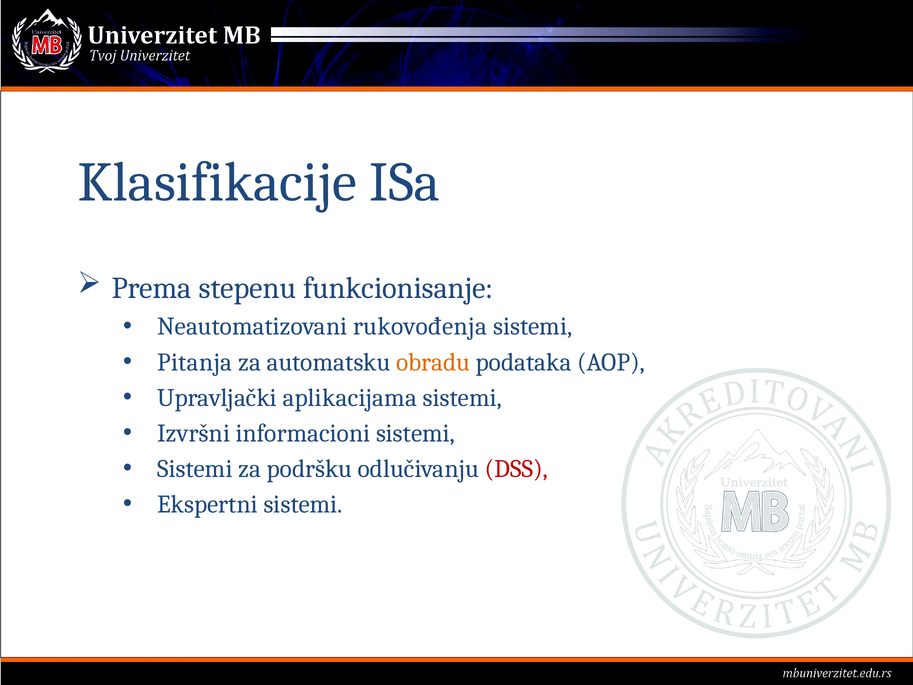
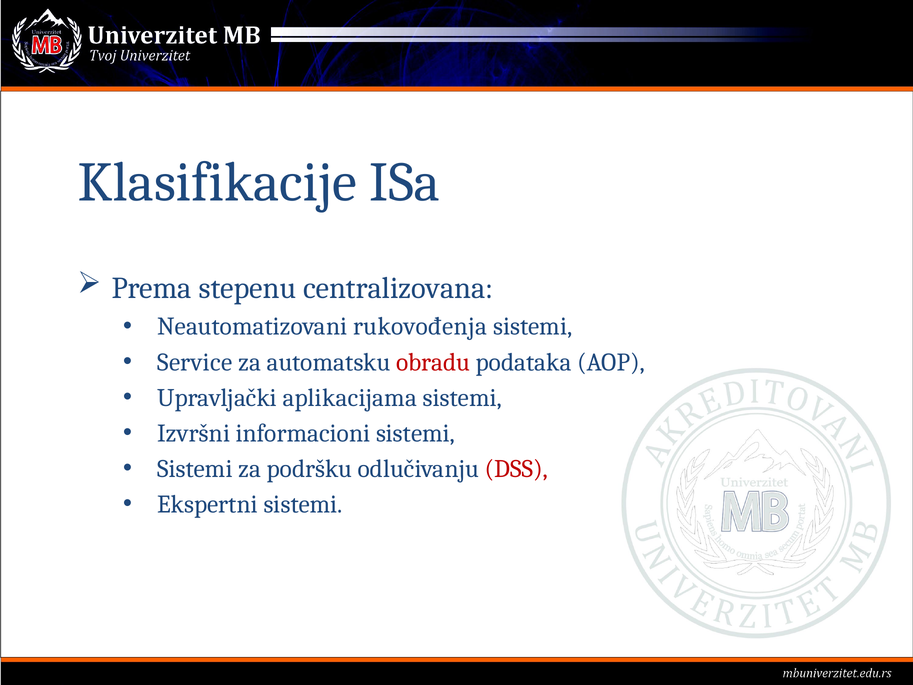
funkcionisanje: funkcionisanje -> centralizovana
Pitanja: Pitanja -> Service
obradu colour: orange -> red
